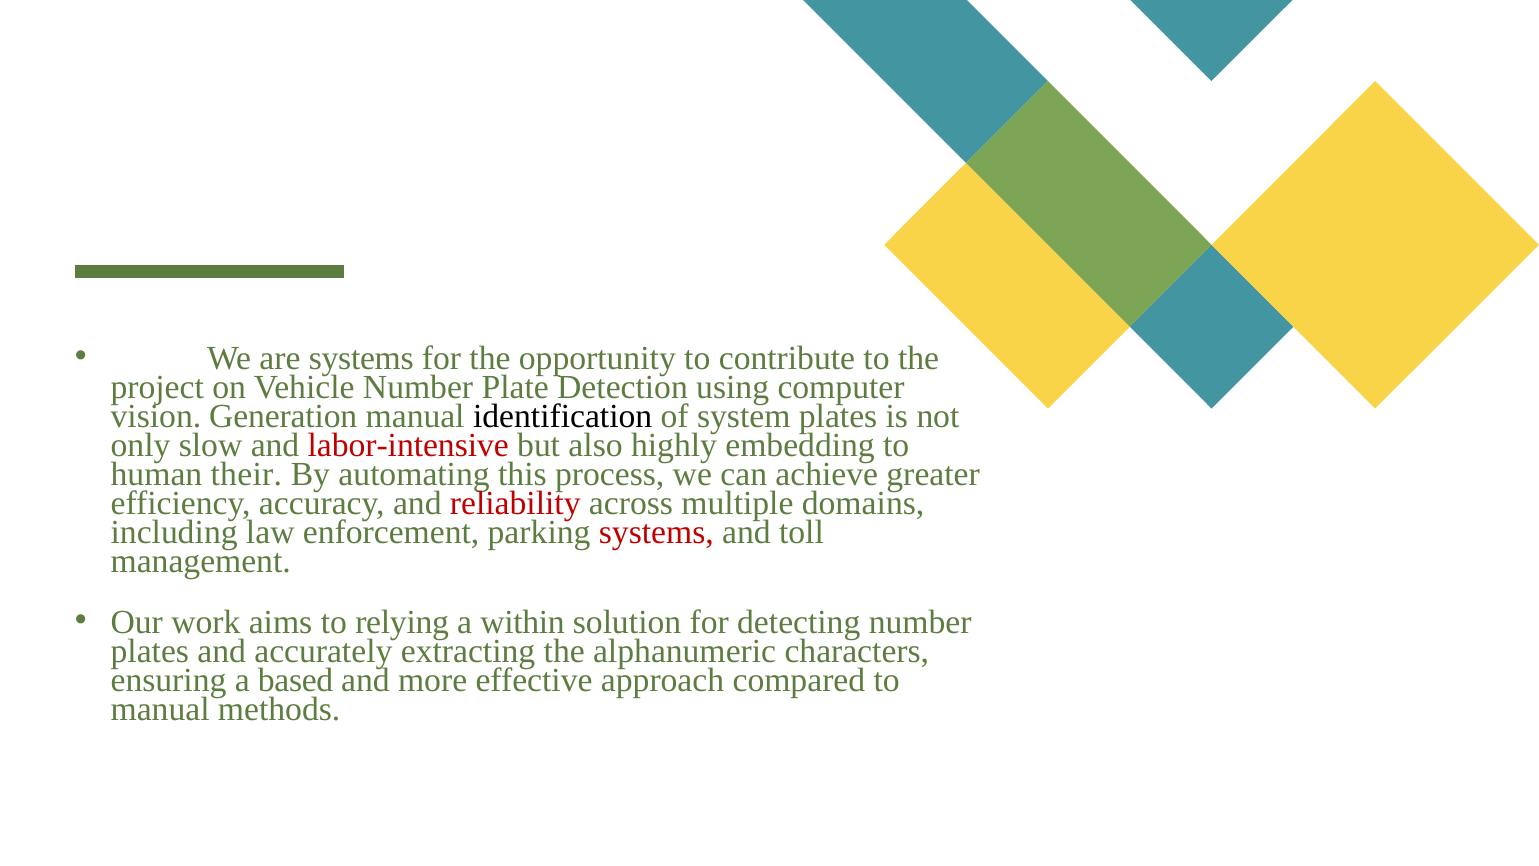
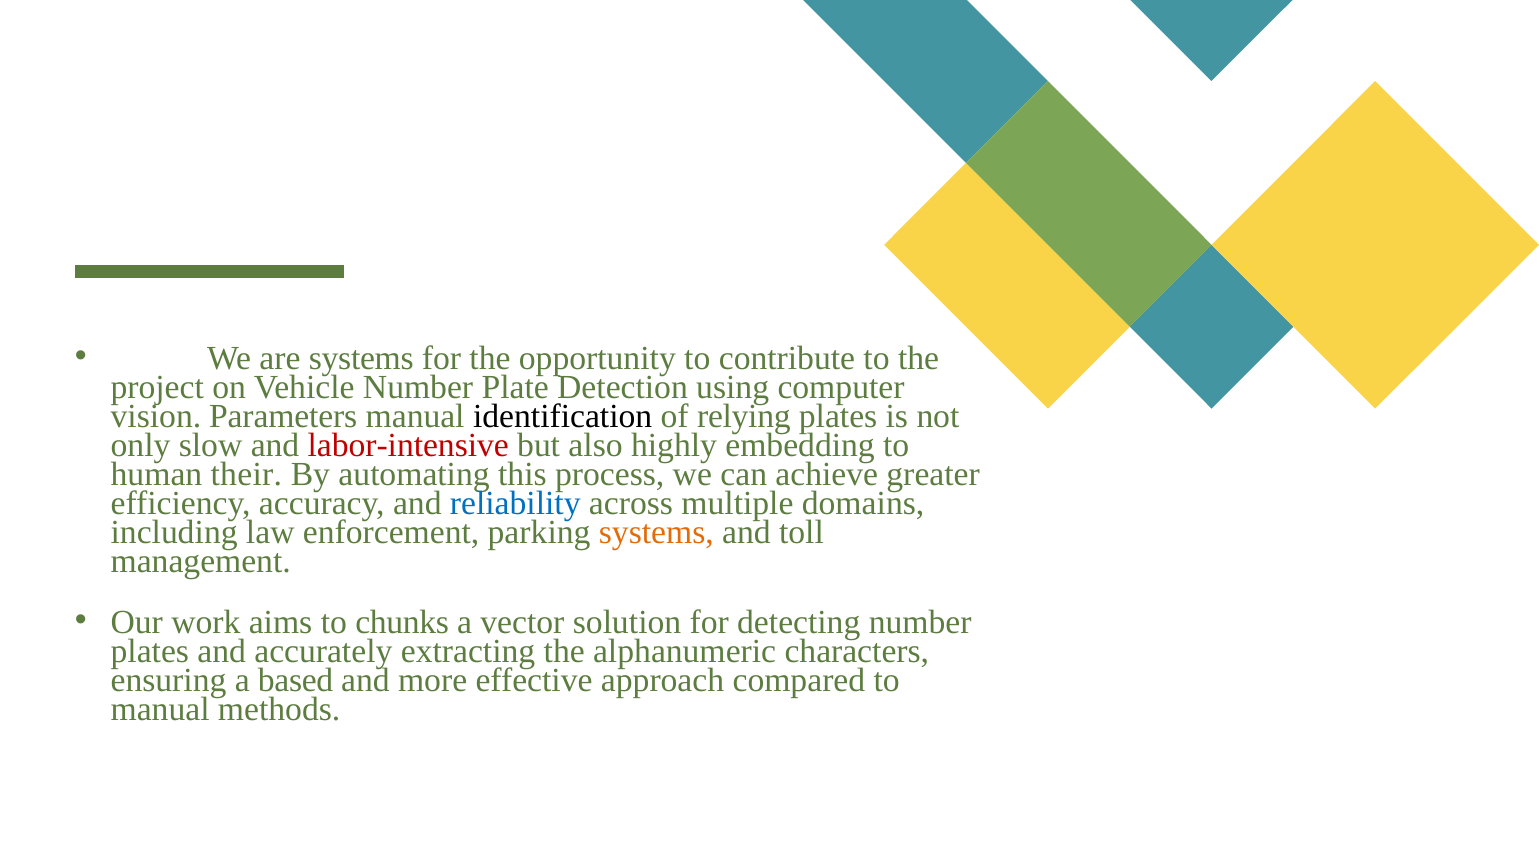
Generation: Generation -> Parameters
system: system -> relying
reliability colour: red -> blue
systems at (656, 532) colour: red -> orange
relying: relying -> chunks
within: within -> vector
